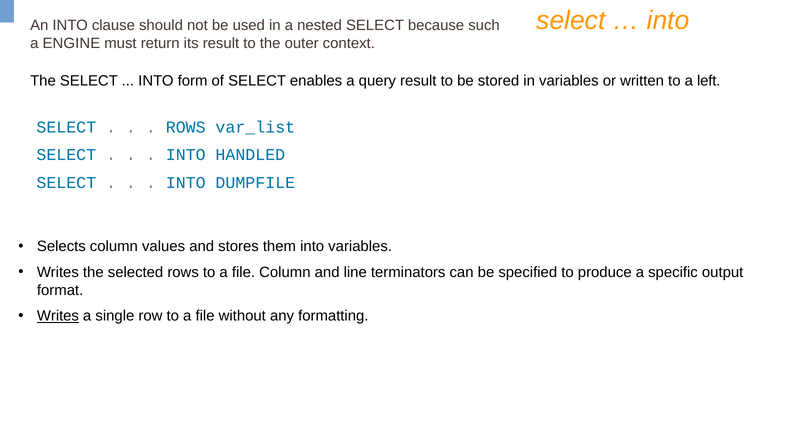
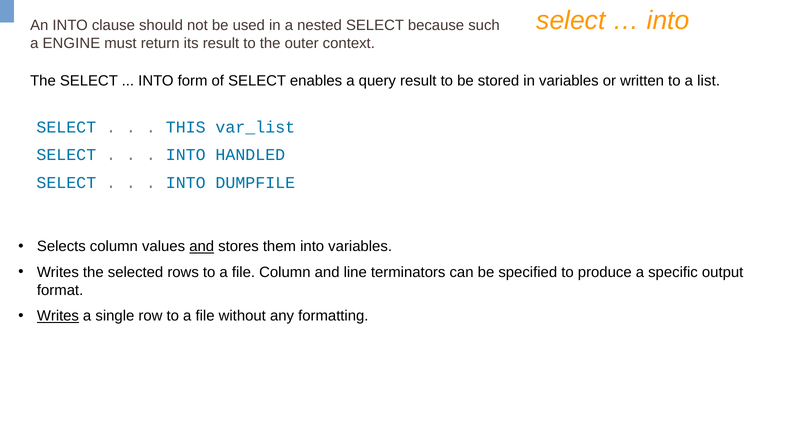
left: left -> list
ROWS at (186, 127): ROWS -> THIS
and at (202, 247) underline: none -> present
